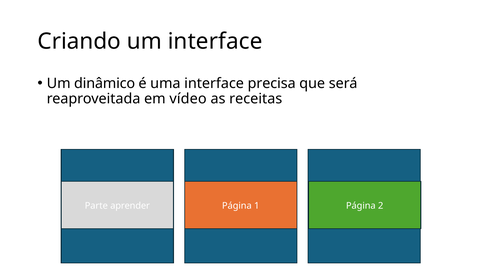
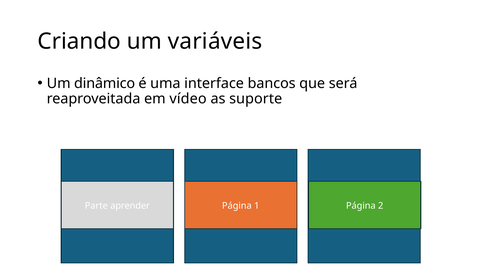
um interface: interface -> variáveis
precisa: precisa -> bancos
receitas: receitas -> suporte
